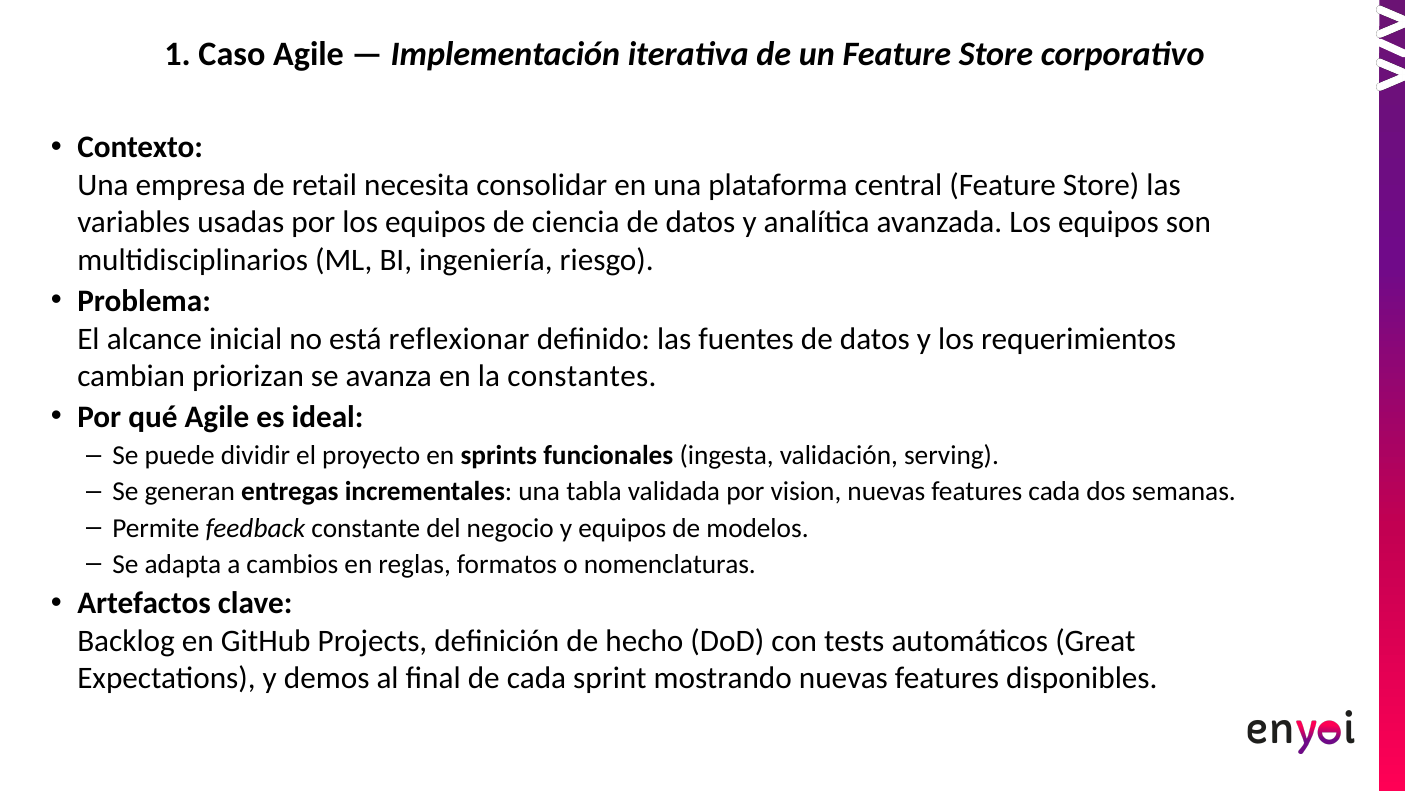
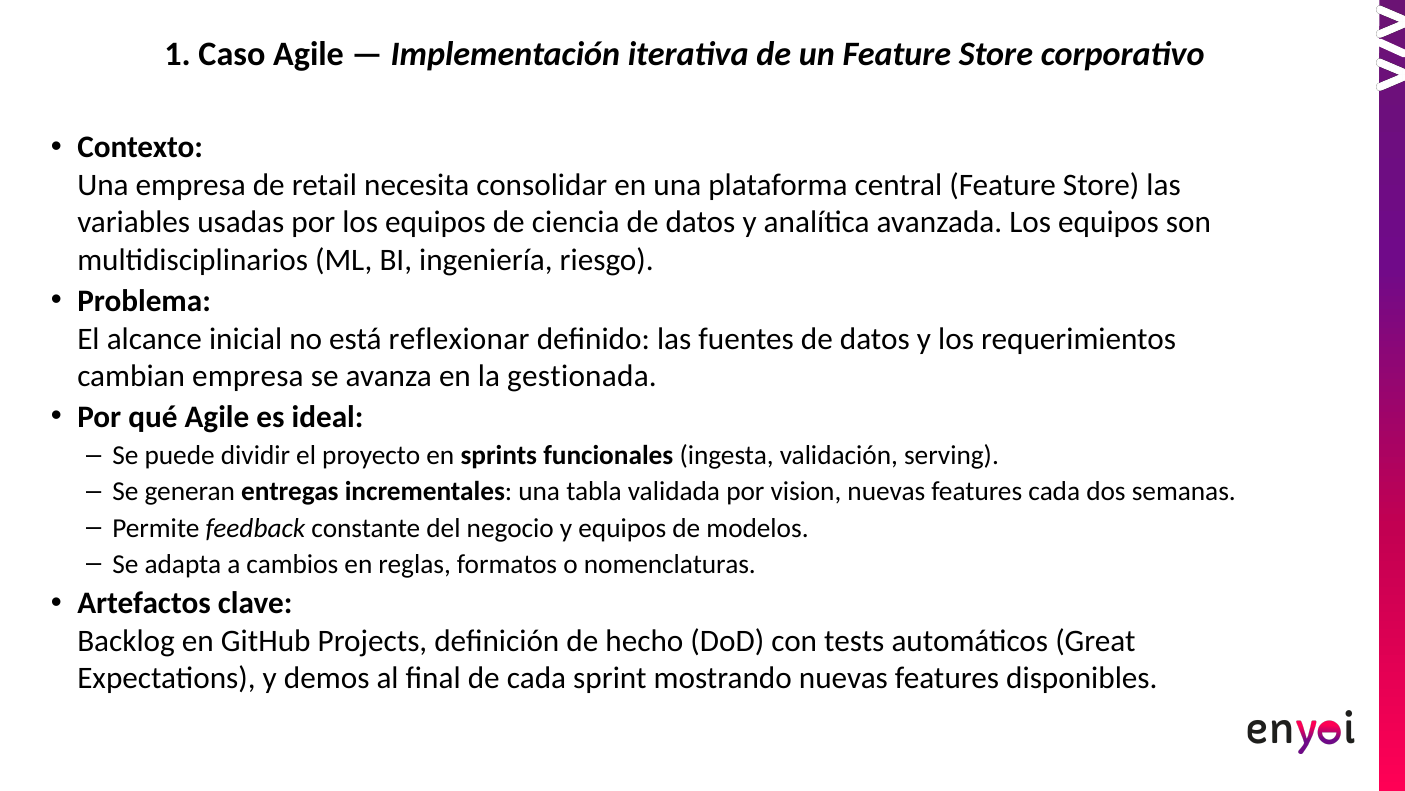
cambian priorizan: priorizan -> empresa
constantes: constantes -> gestionada
